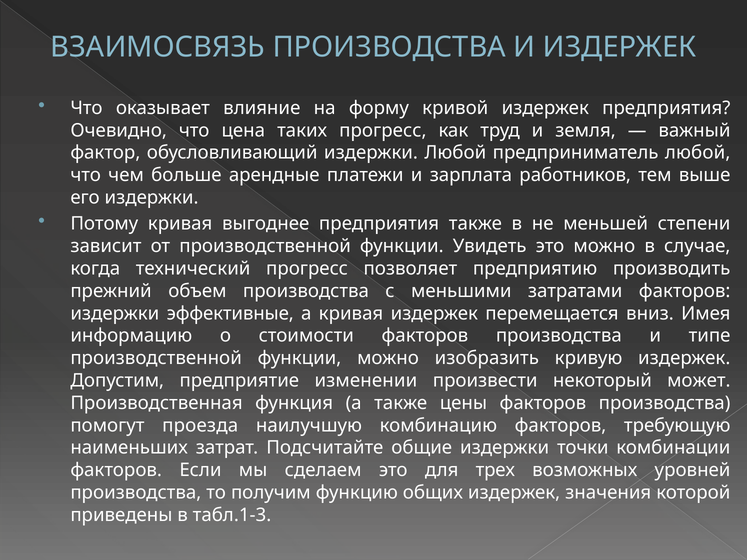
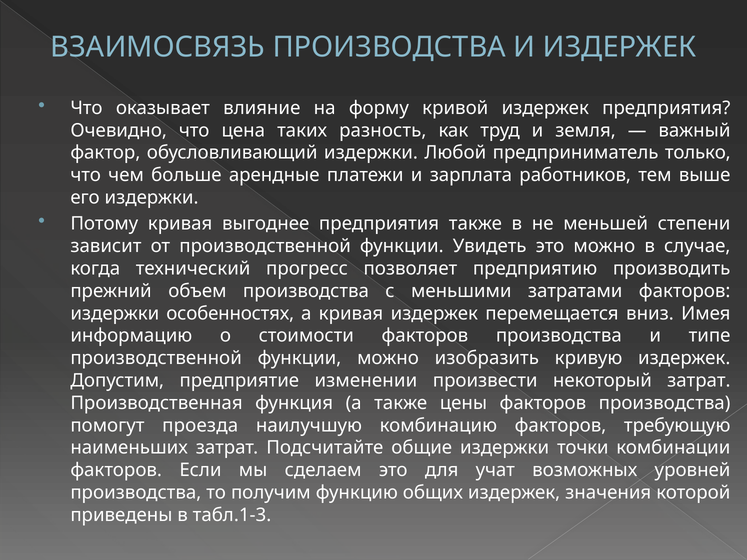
таких прогресс: прогресс -> разность
предприниматель любой: любой -> только
эффективные: эффективные -> особенностях
некоторый может: может -> затрат
трех: трех -> учат
